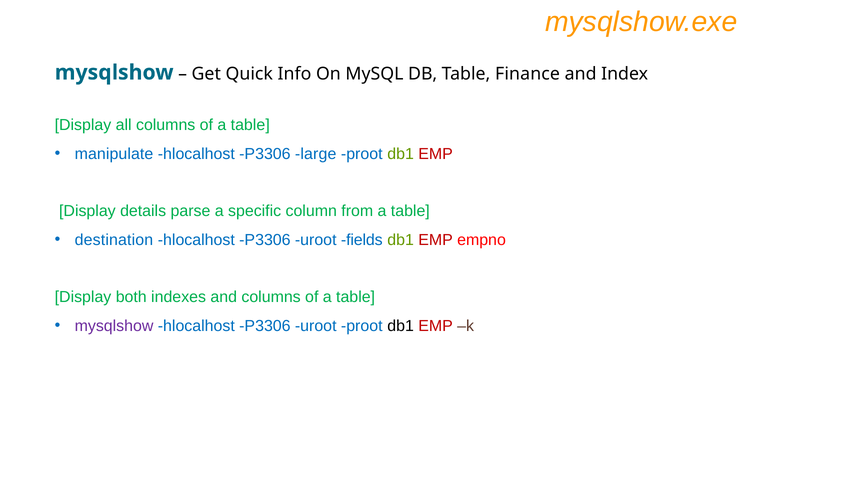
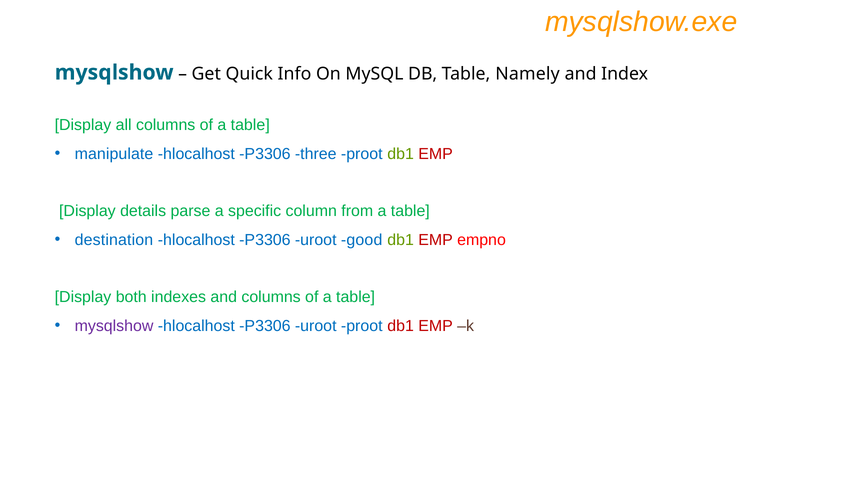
Finance: Finance -> Namely
large: large -> three
fields: fields -> good
db1 at (401, 326) colour: black -> red
